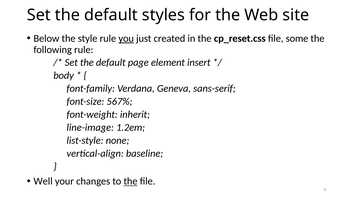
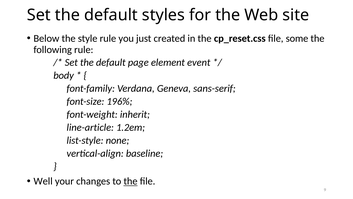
you underline: present -> none
insert: insert -> event
567%: 567% -> 196%
line-image: line-image -> line-article
